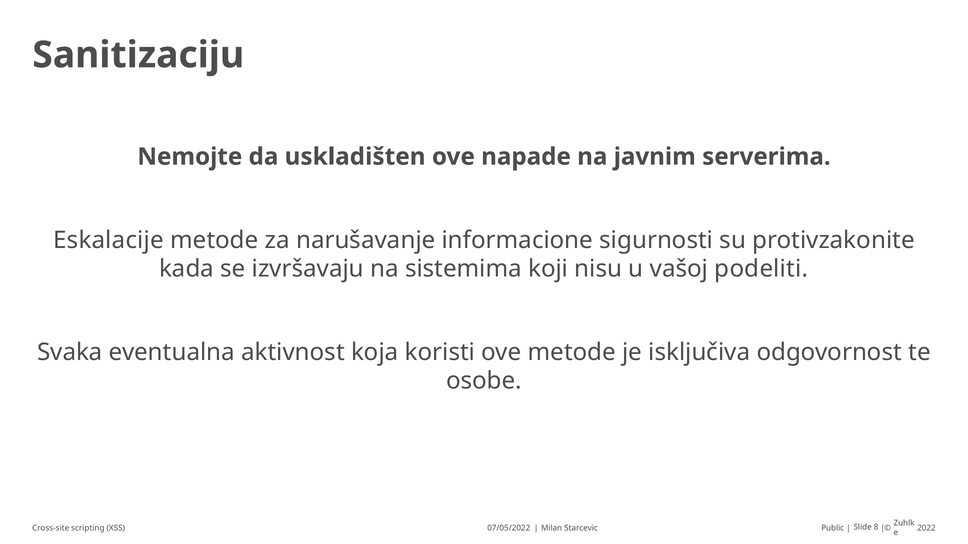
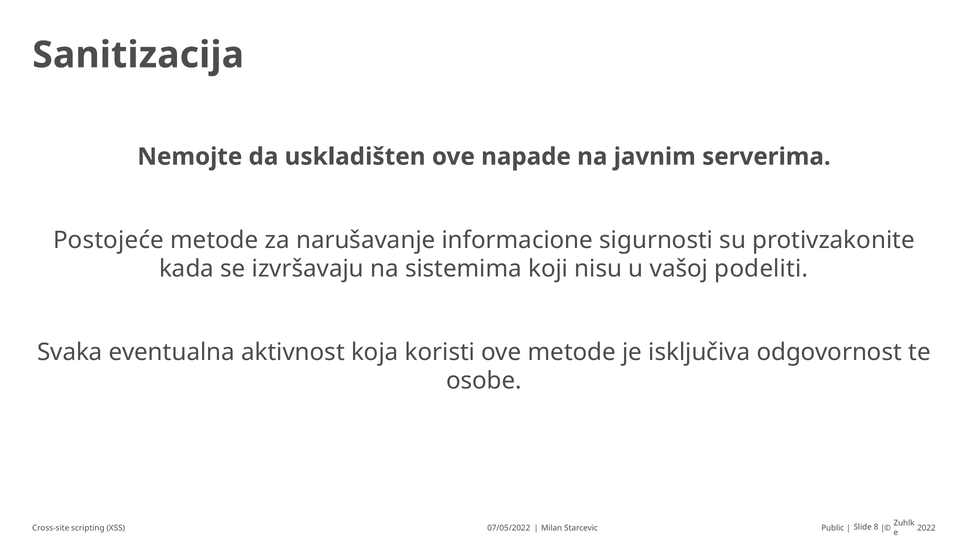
Sanitizaciju: Sanitizaciju -> Sanitizacija
Eskalacije: Eskalacije -> Postojeće
